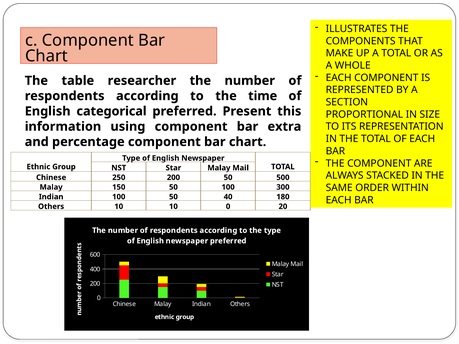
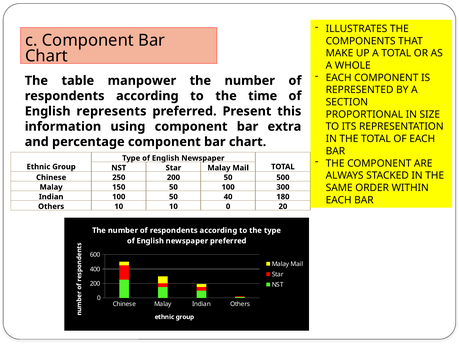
researcher: researcher -> manpower
categorical: categorical -> represents
